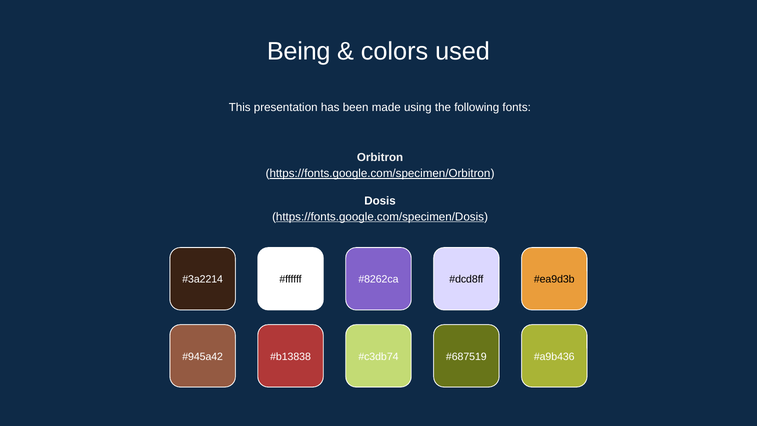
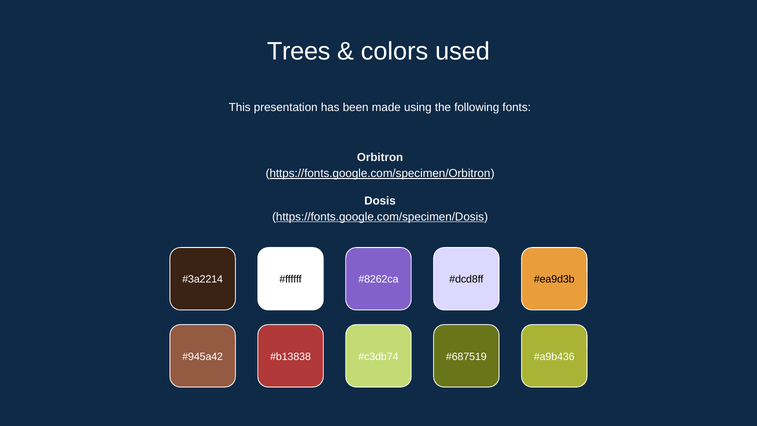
Being: Being -> Trees
